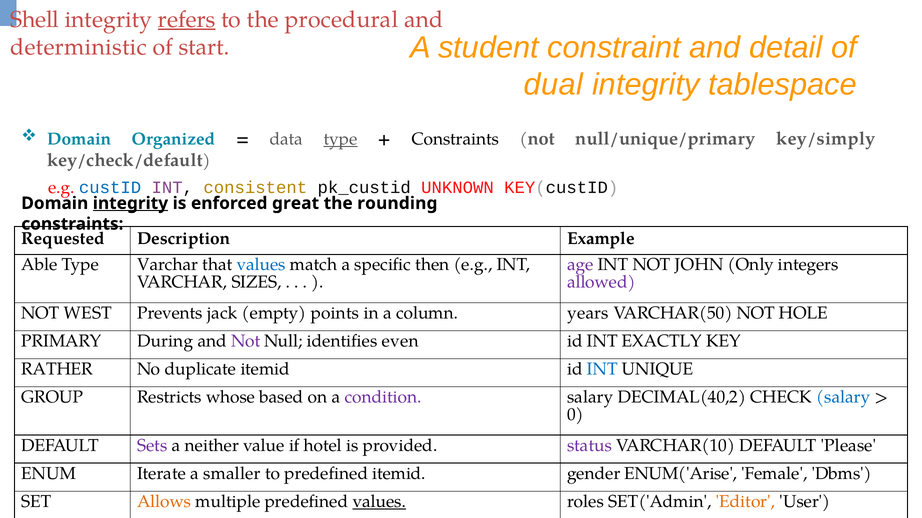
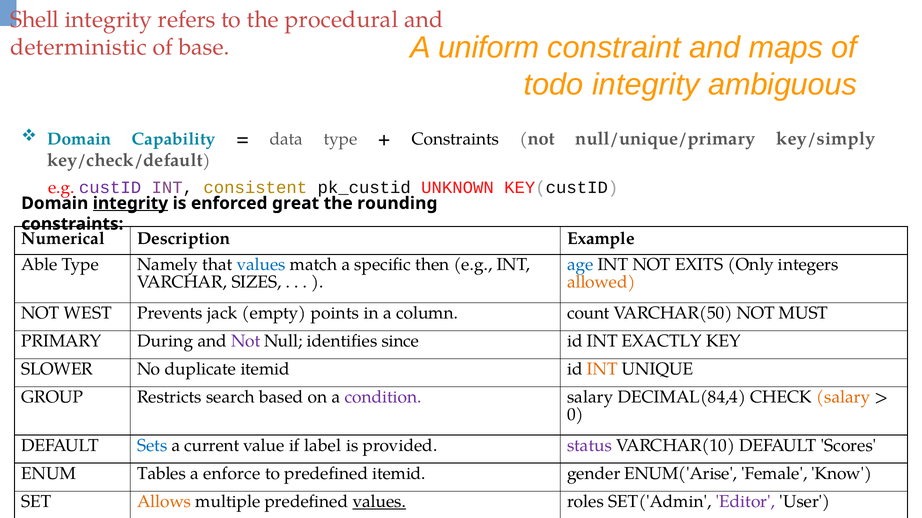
refers underline: present -> none
student: student -> uniform
detail: detail -> maps
start: start -> base
dual: dual -> todo
tablespace: tablespace -> ambiguous
Organized: Organized -> Capability
type at (341, 139) underline: present -> none
custID colour: blue -> purple
Requested: Requested -> Numerical
Type Varchar: Varchar -> Namely
age colour: purple -> blue
JOHN: JOHN -> EXITS
allowed colour: purple -> orange
years: years -> count
HOLE: HOLE -> MUST
even: even -> since
RATHER: RATHER -> SLOWER
INT at (602, 369) colour: blue -> orange
whose: whose -> search
DECIMAL(40,2: DECIMAL(40,2 -> DECIMAL(84,4
salary at (843, 398) colour: blue -> orange
Sets colour: purple -> blue
neither: neither -> current
hotel: hotel -> label
Please: Please -> Scores
Iterate: Iterate -> Tables
smaller: smaller -> enforce
Dbms: Dbms -> Know
Editor colour: orange -> purple
